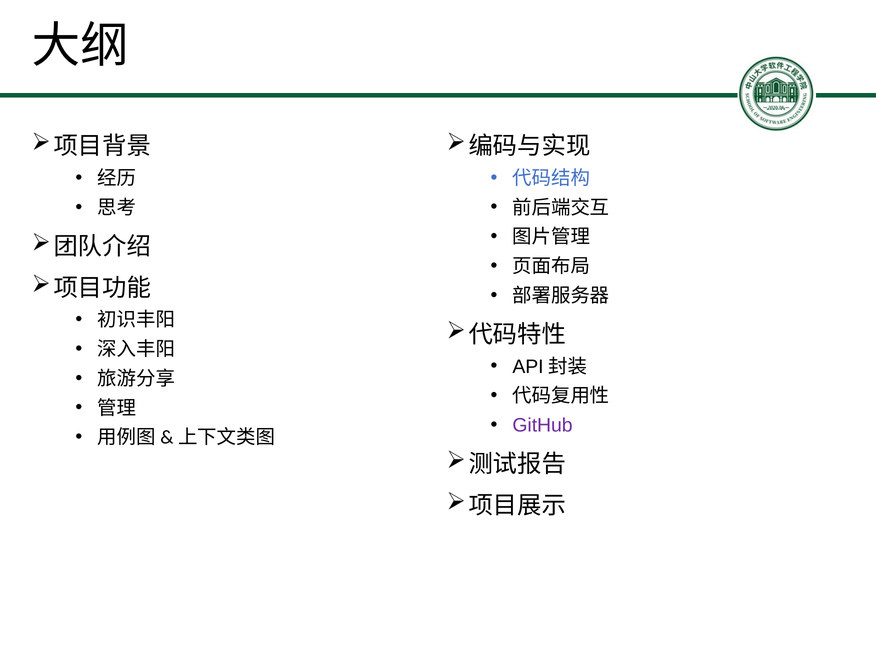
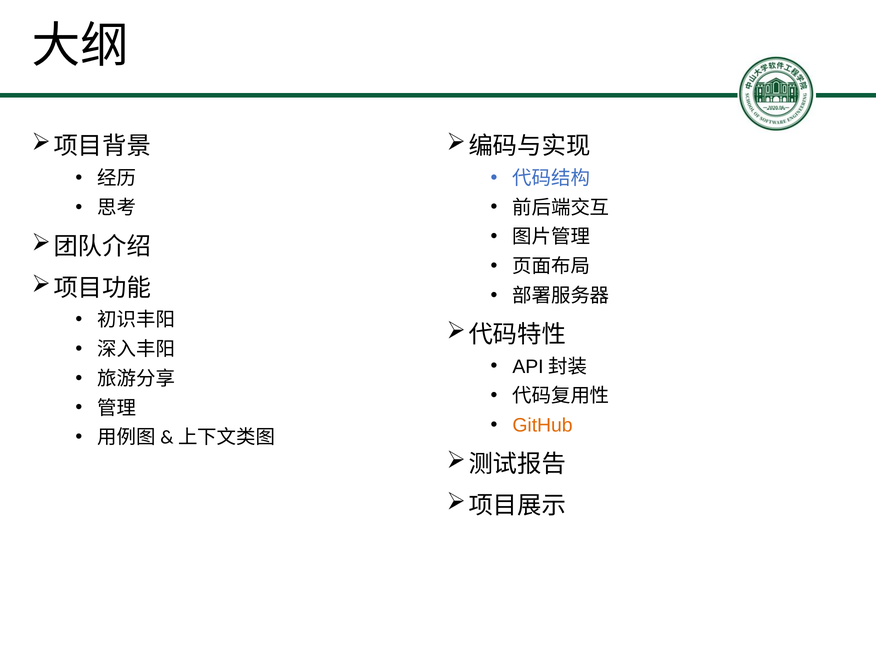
GitHub colour: purple -> orange
